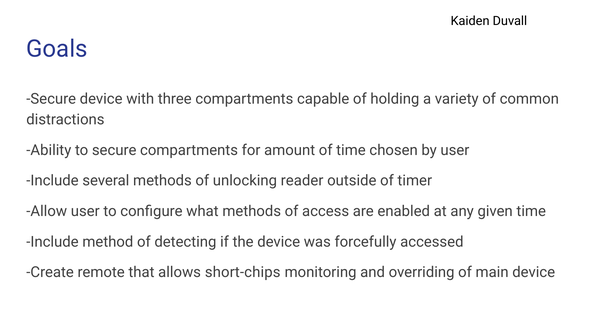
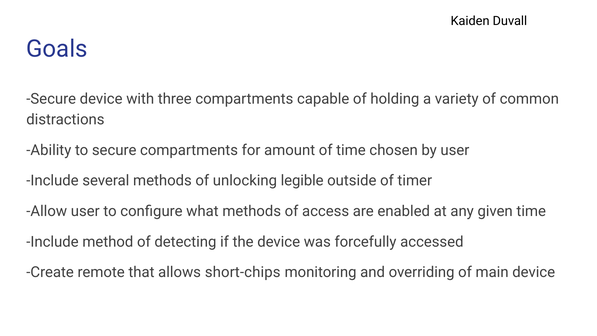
reader: reader -> legible
